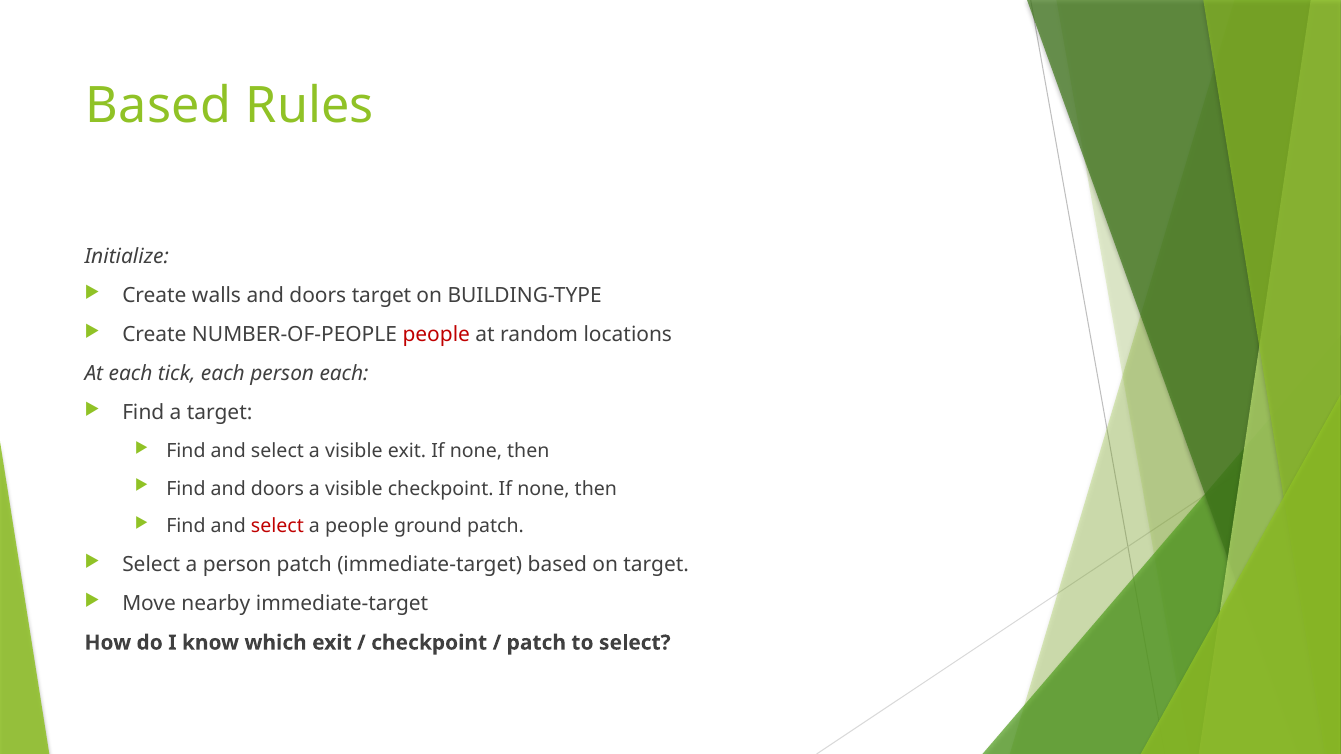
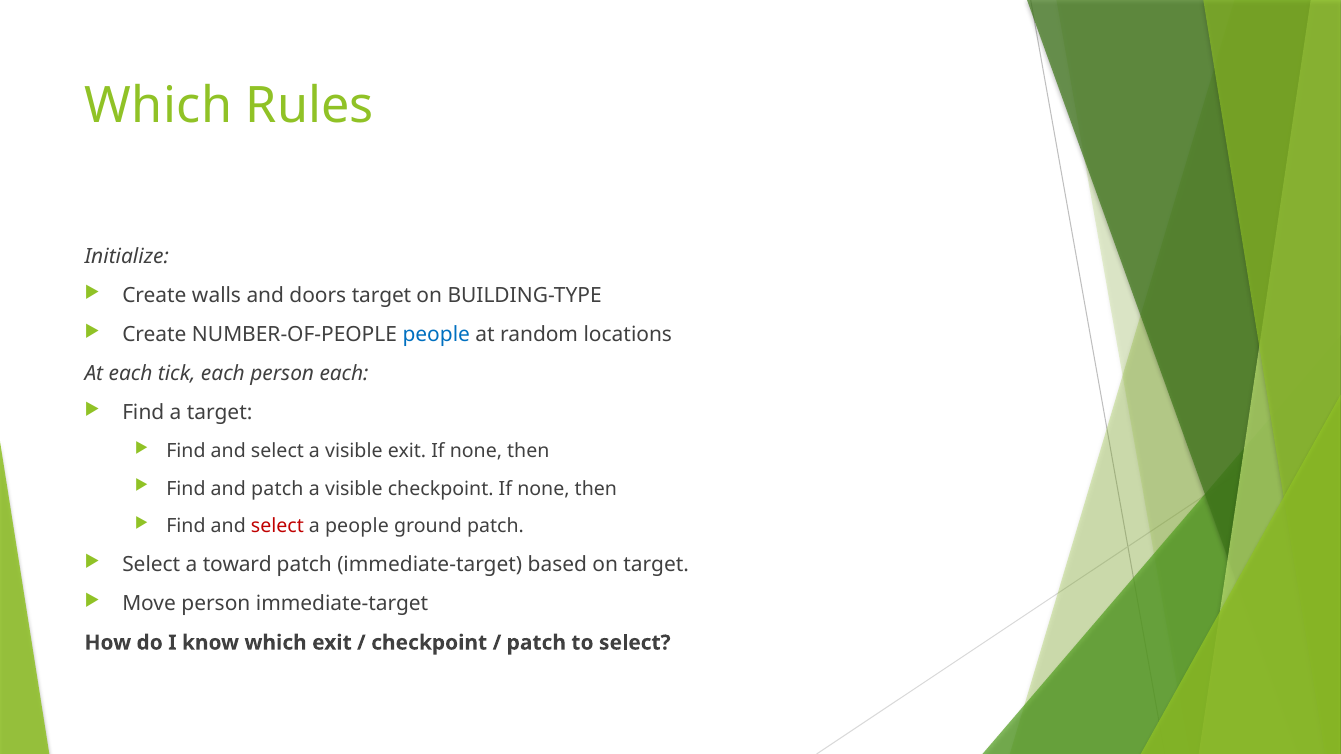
Based at (158, 106): Based -> Which
people at (436, 335) colour: red -> blue
Find and doors: doors -> patch
a person: person -> toward
Move nearby: nearby -> person
